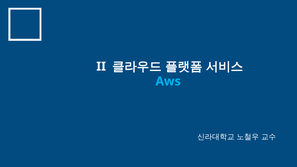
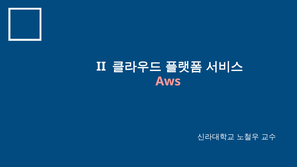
Aws colour: light blue -> pink
